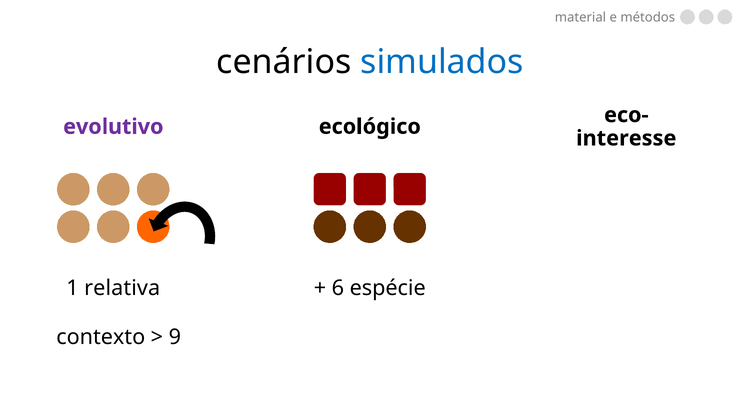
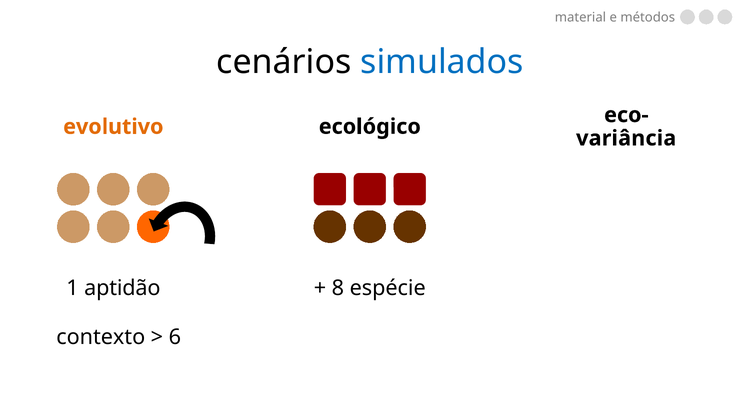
evolutivo colour: purple -> orange
interesse: interesse -> variância
relativa: relativa -> aptidão
6: 6 -> 8
9: 9 -> 6
